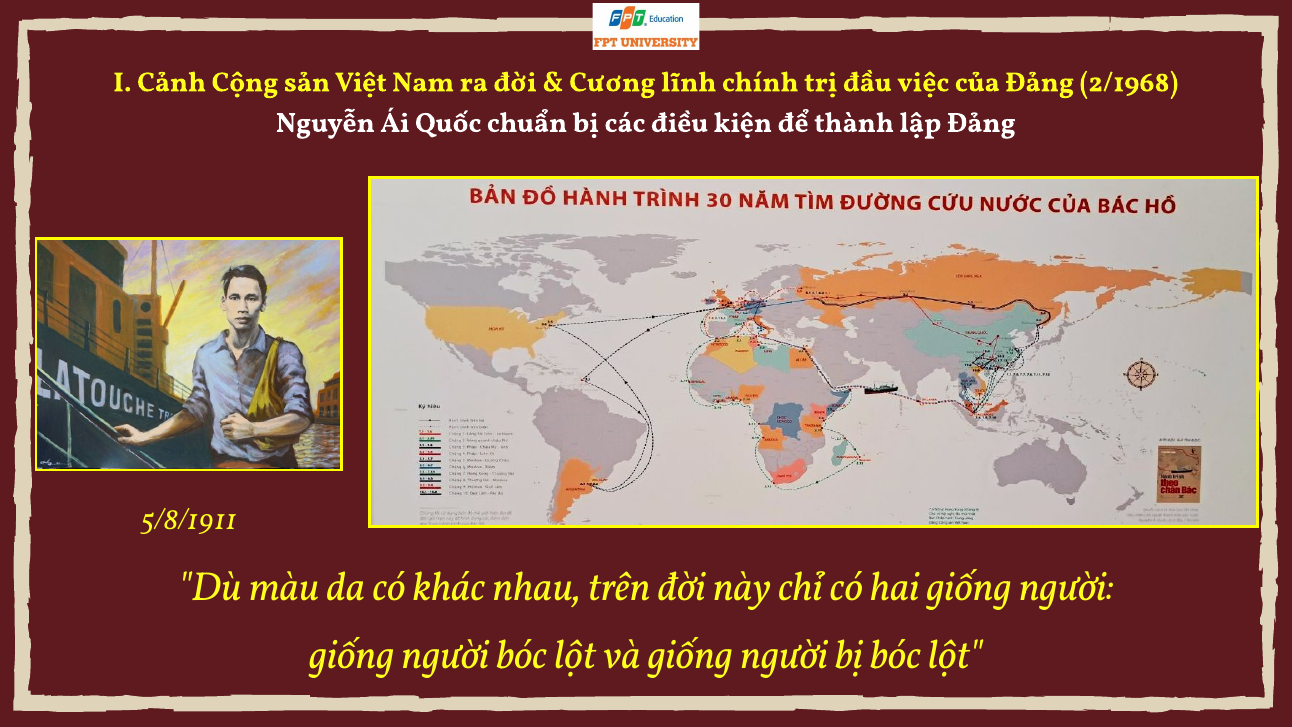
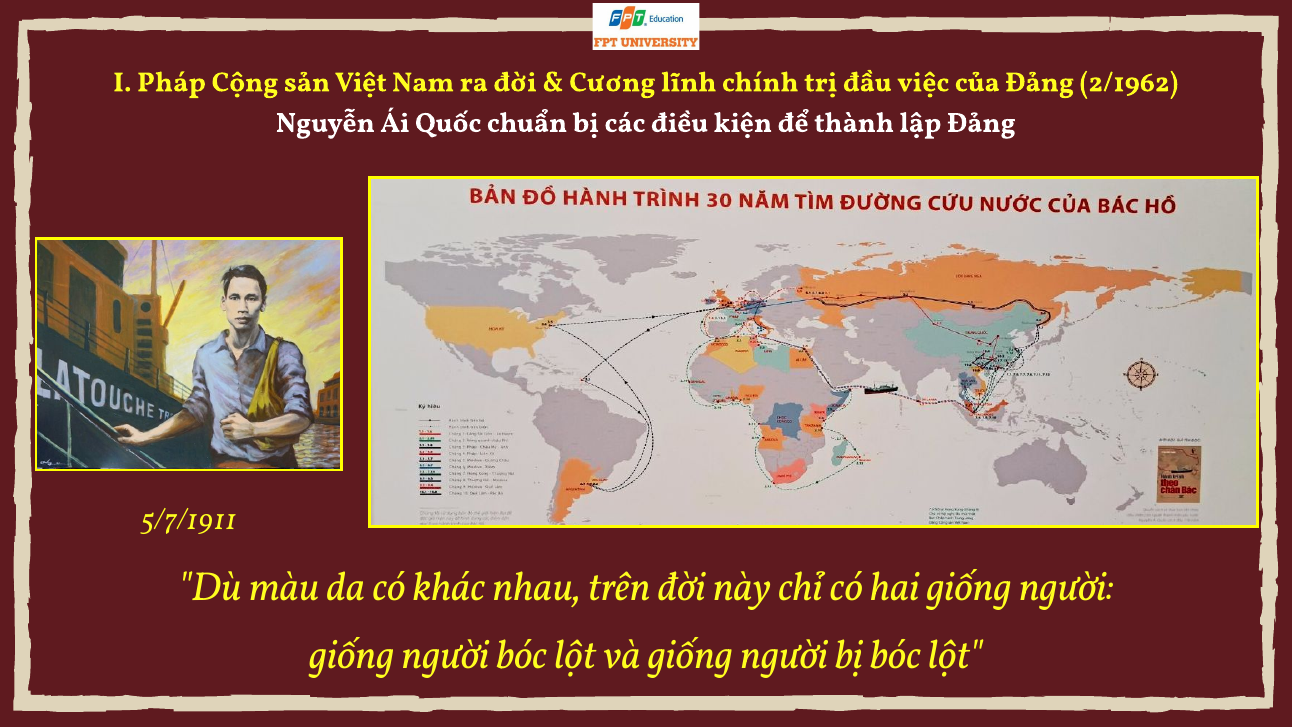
Cảnh: Cảnh -> Pháp
2/1968: 2/1968 -> 2/1962
5/8/1911: 5/8/1911 -> 5/7/1911
